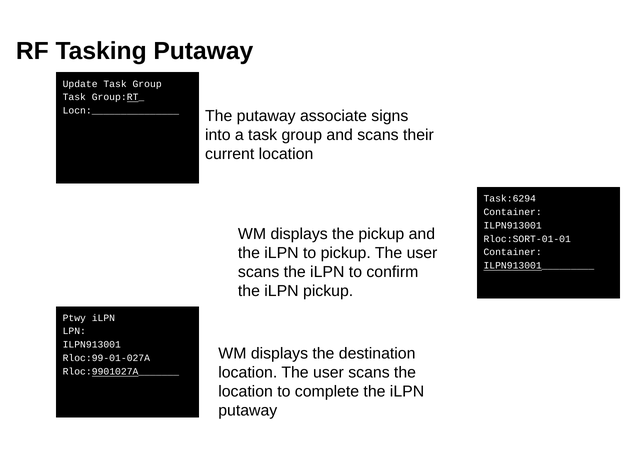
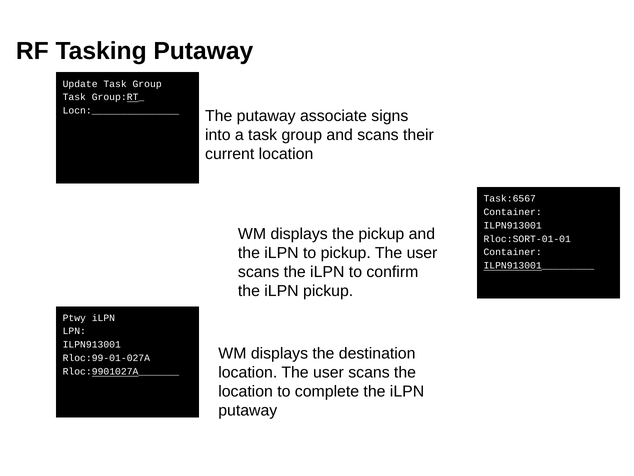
Task:6294: Task:6294 -> Task:6567
